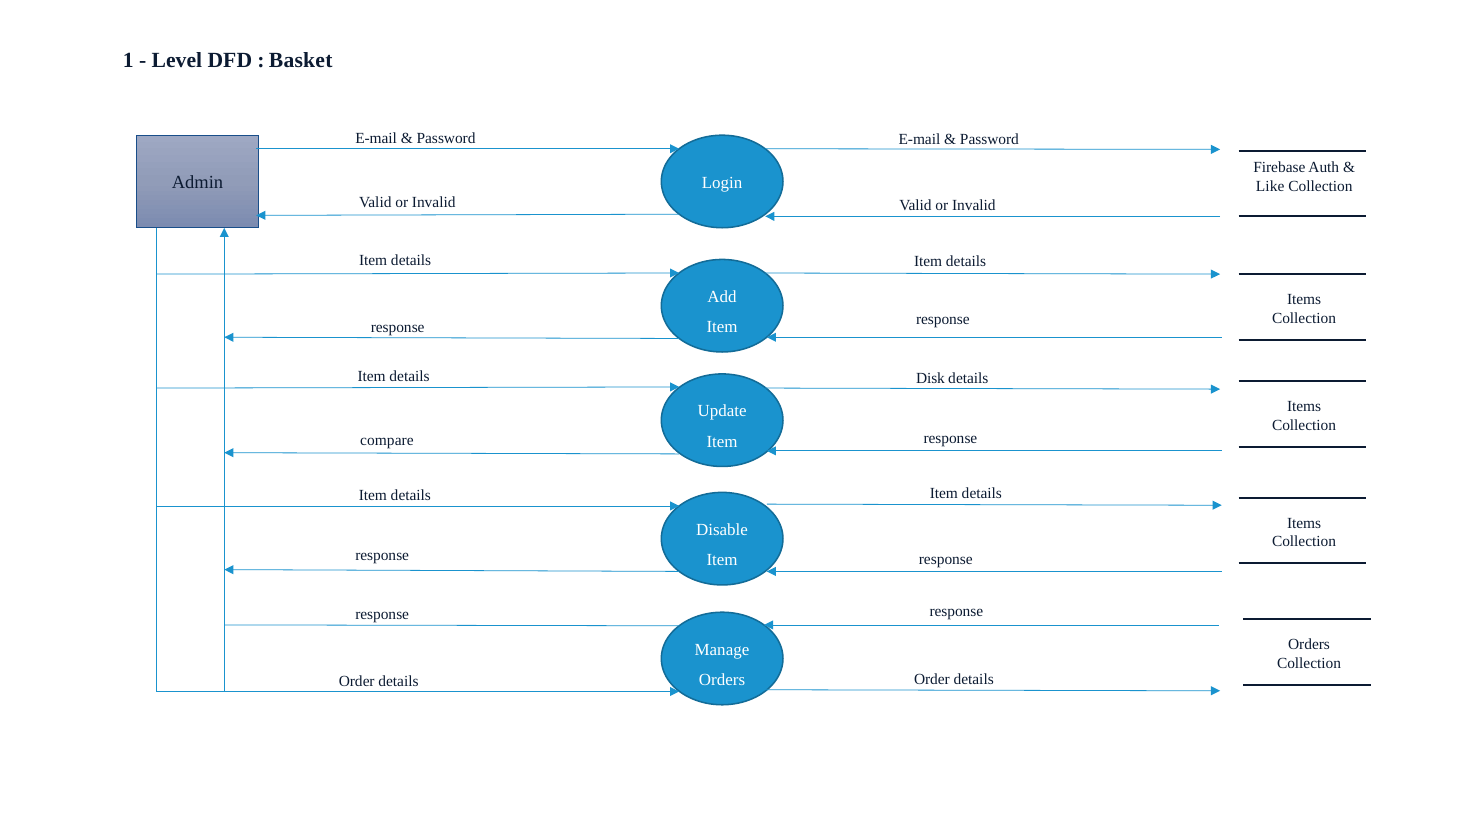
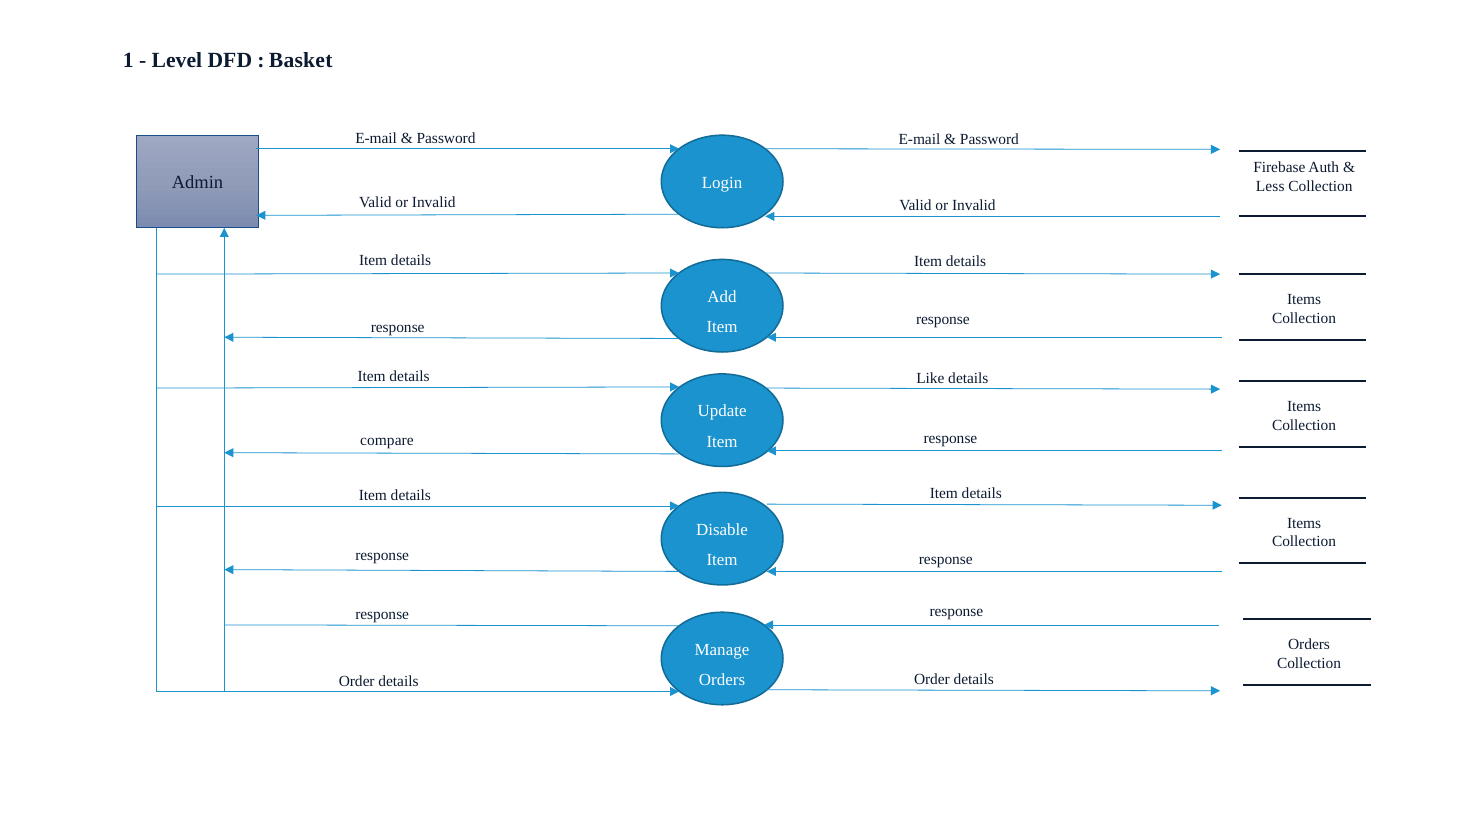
Like: Like -> Less
Disk: Disk -> Like
